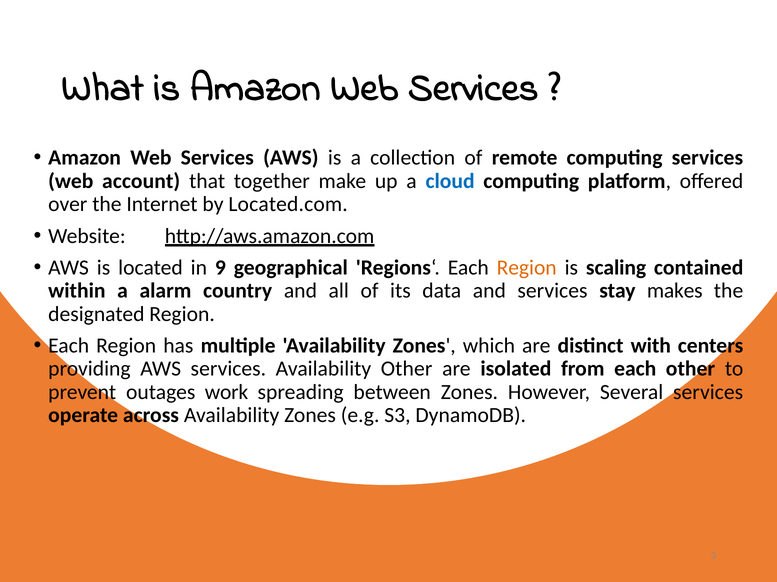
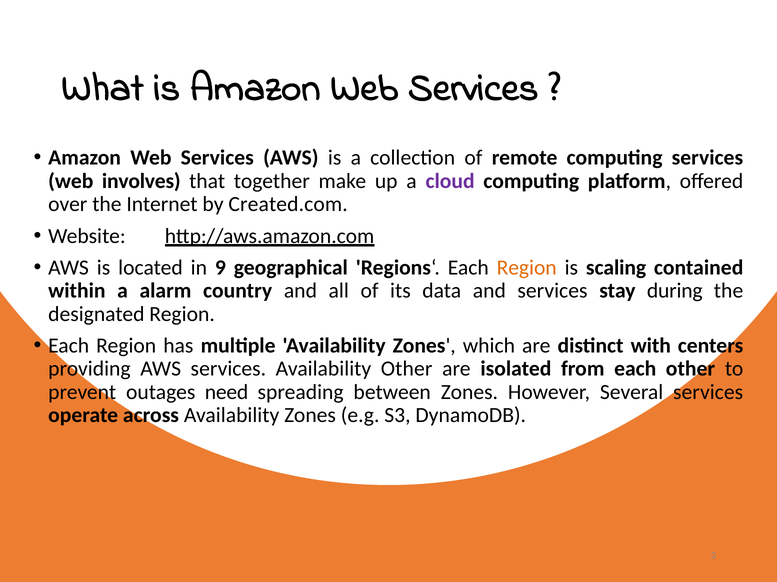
account: account -> involves
cloud colour: blue -> purple
Located.com: Located.com -> Created.com
makes: makes -> during
work: work -> need
